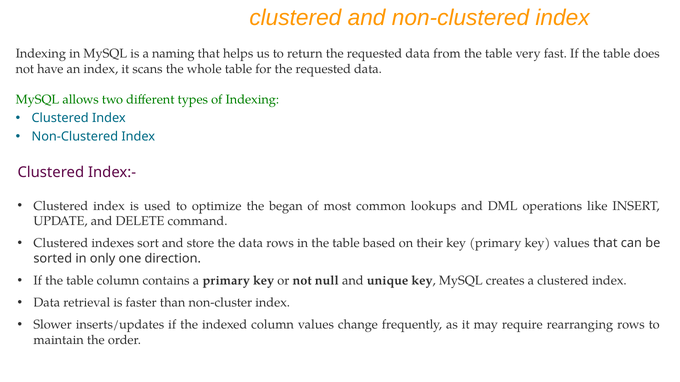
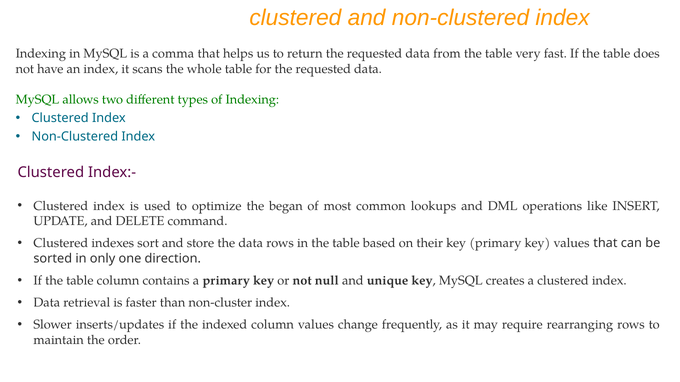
naming: naming -> comma
